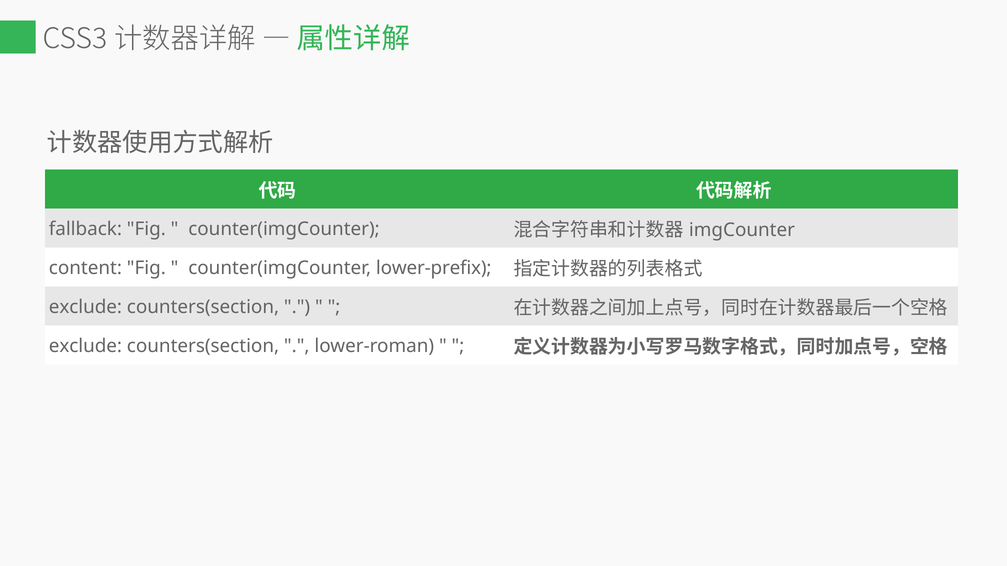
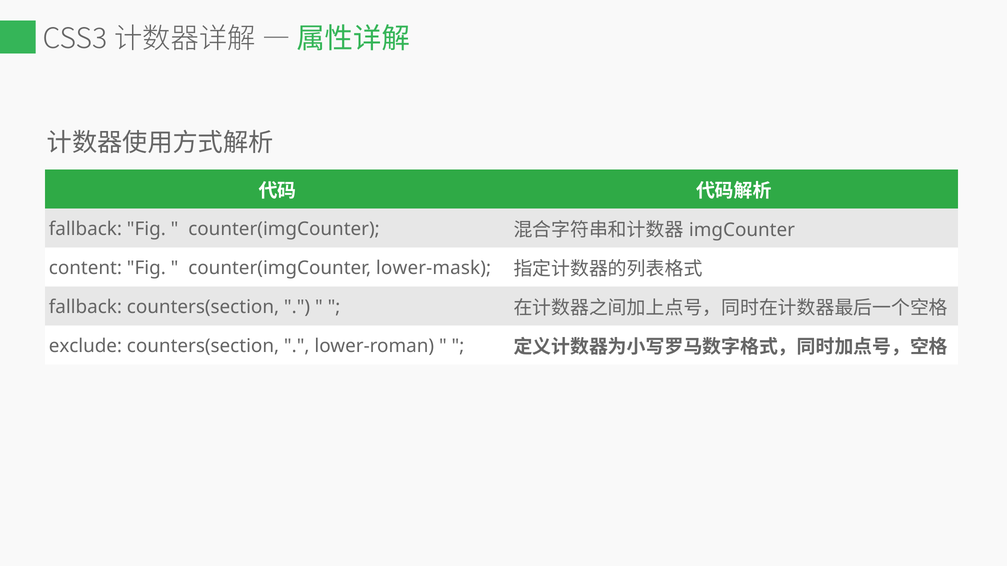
lower-prefix: lower-prefix -> lower-mask
exclude at (85, 307): exclude -> fallback
